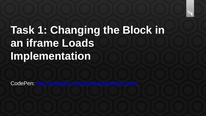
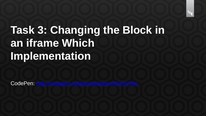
1: 1 -> 3
Loads: Loads -> Which
